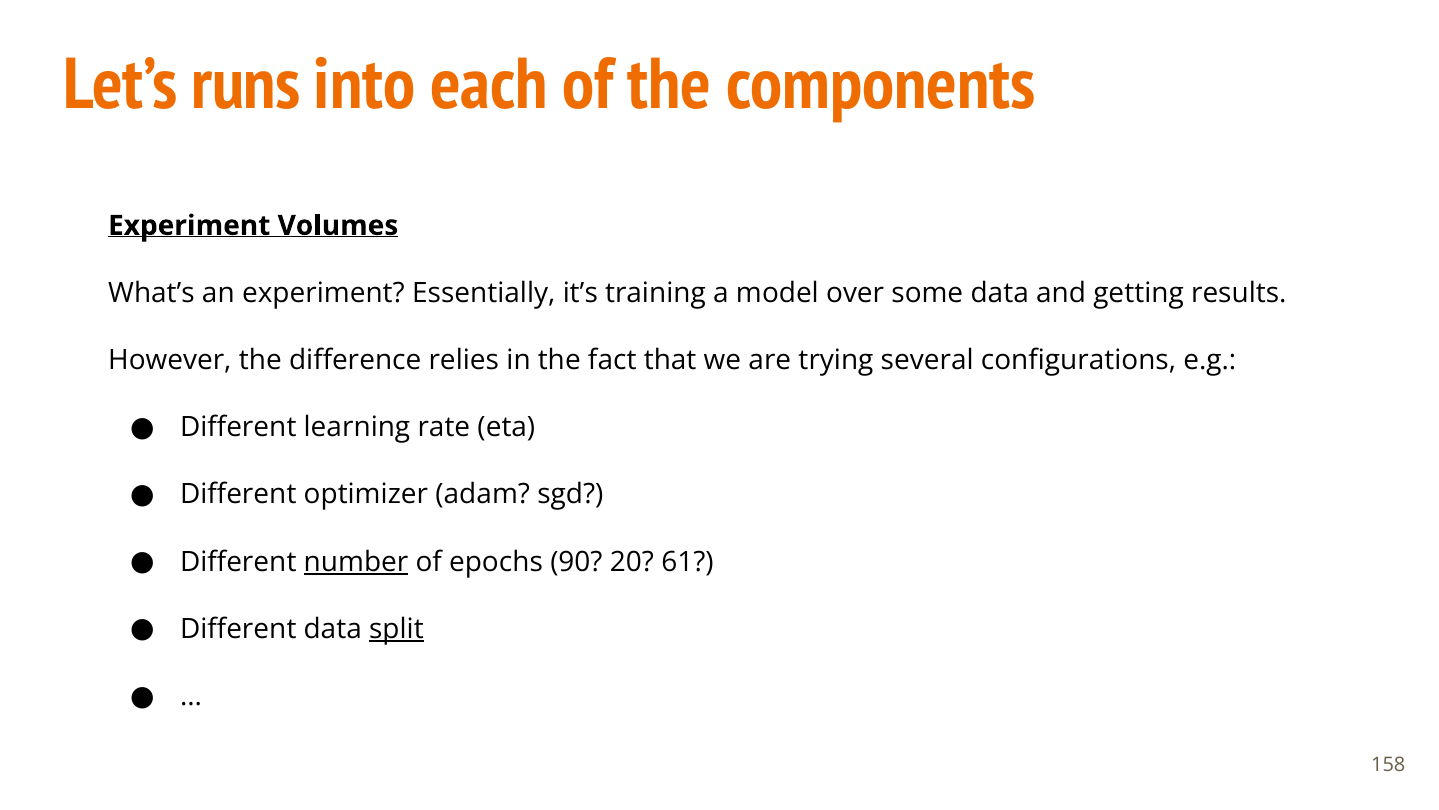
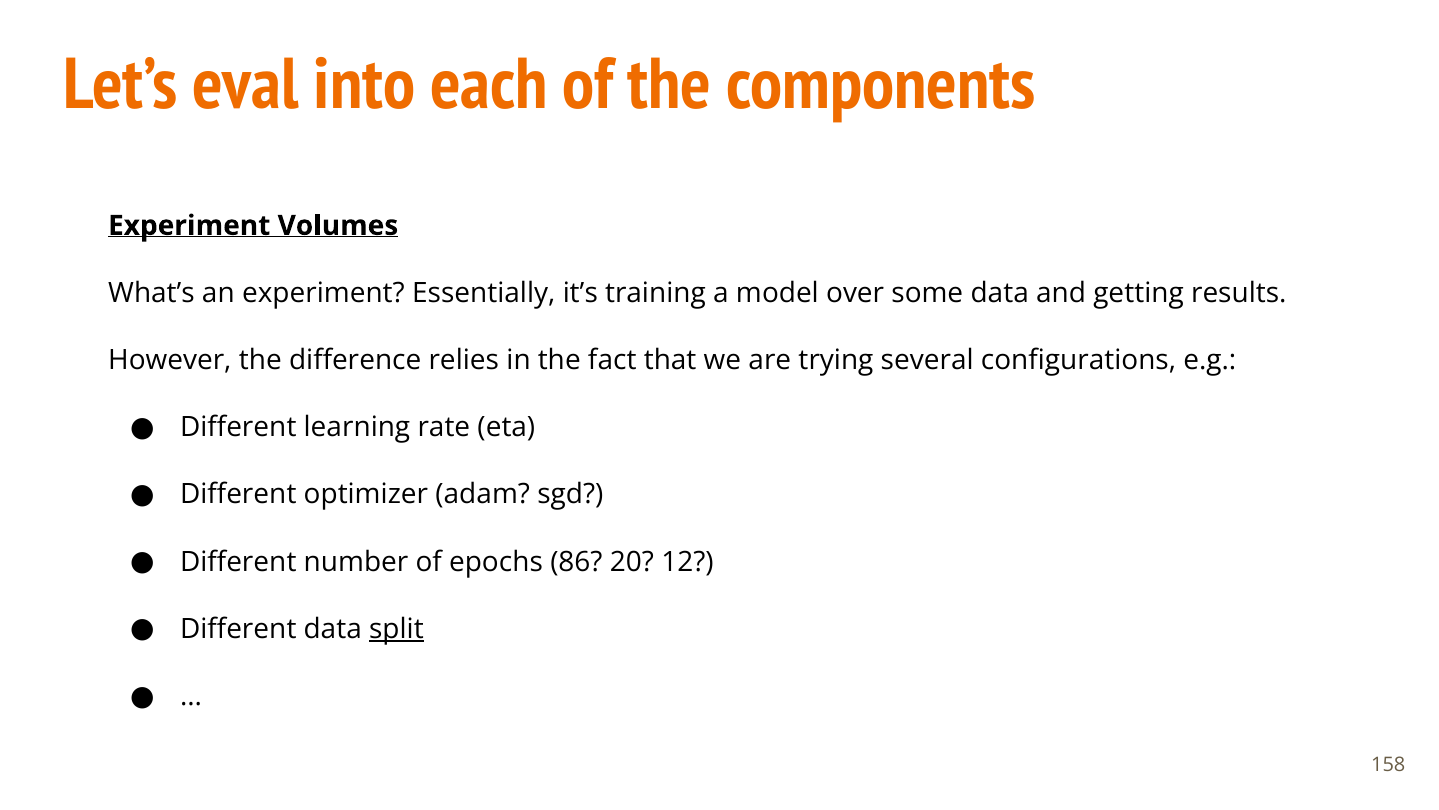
runs: runs -> eval
number underline: present -> none
90: 90 -> 86
61: 61 -> 12
